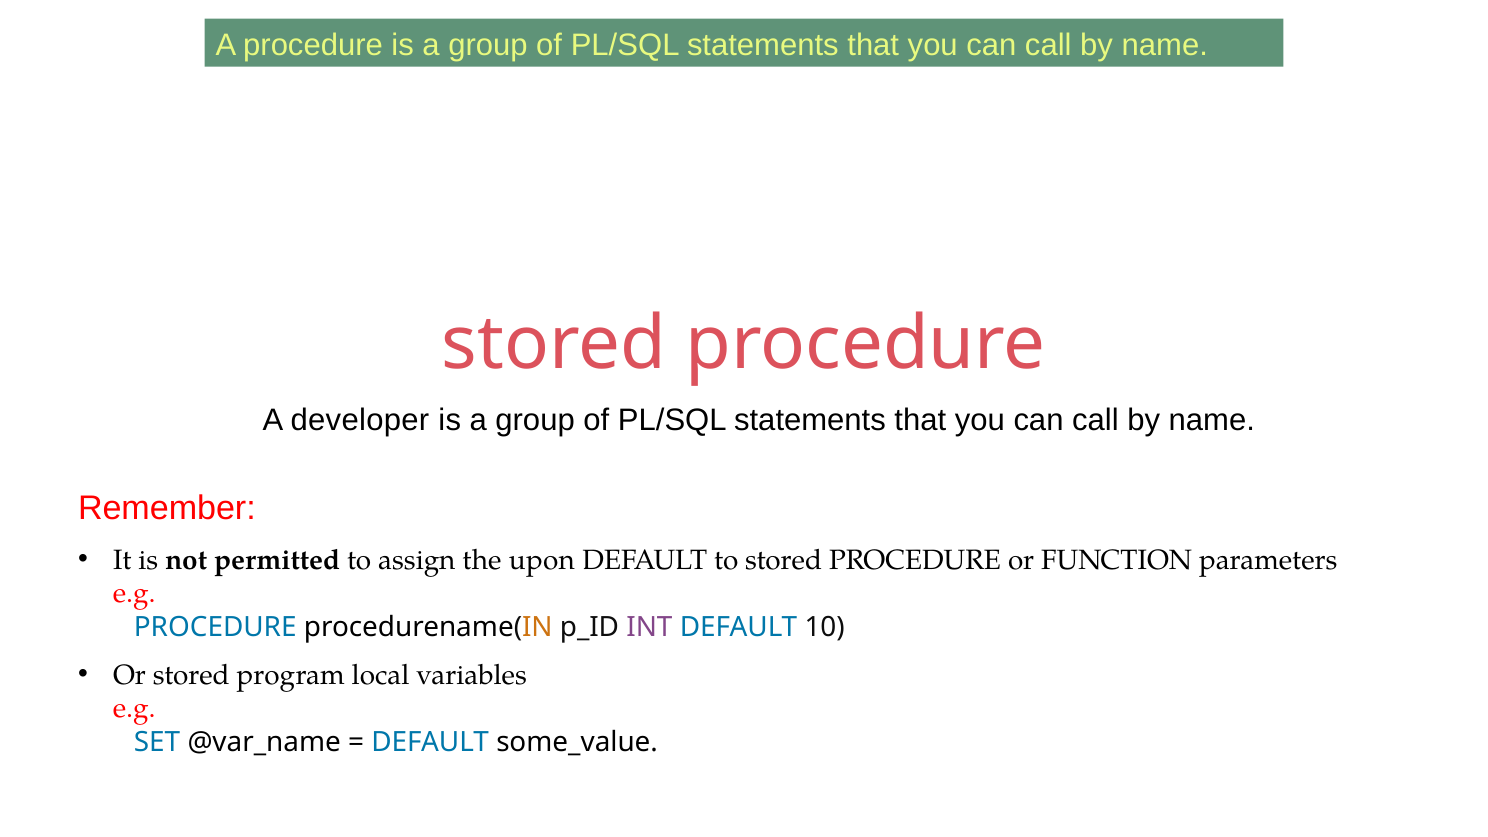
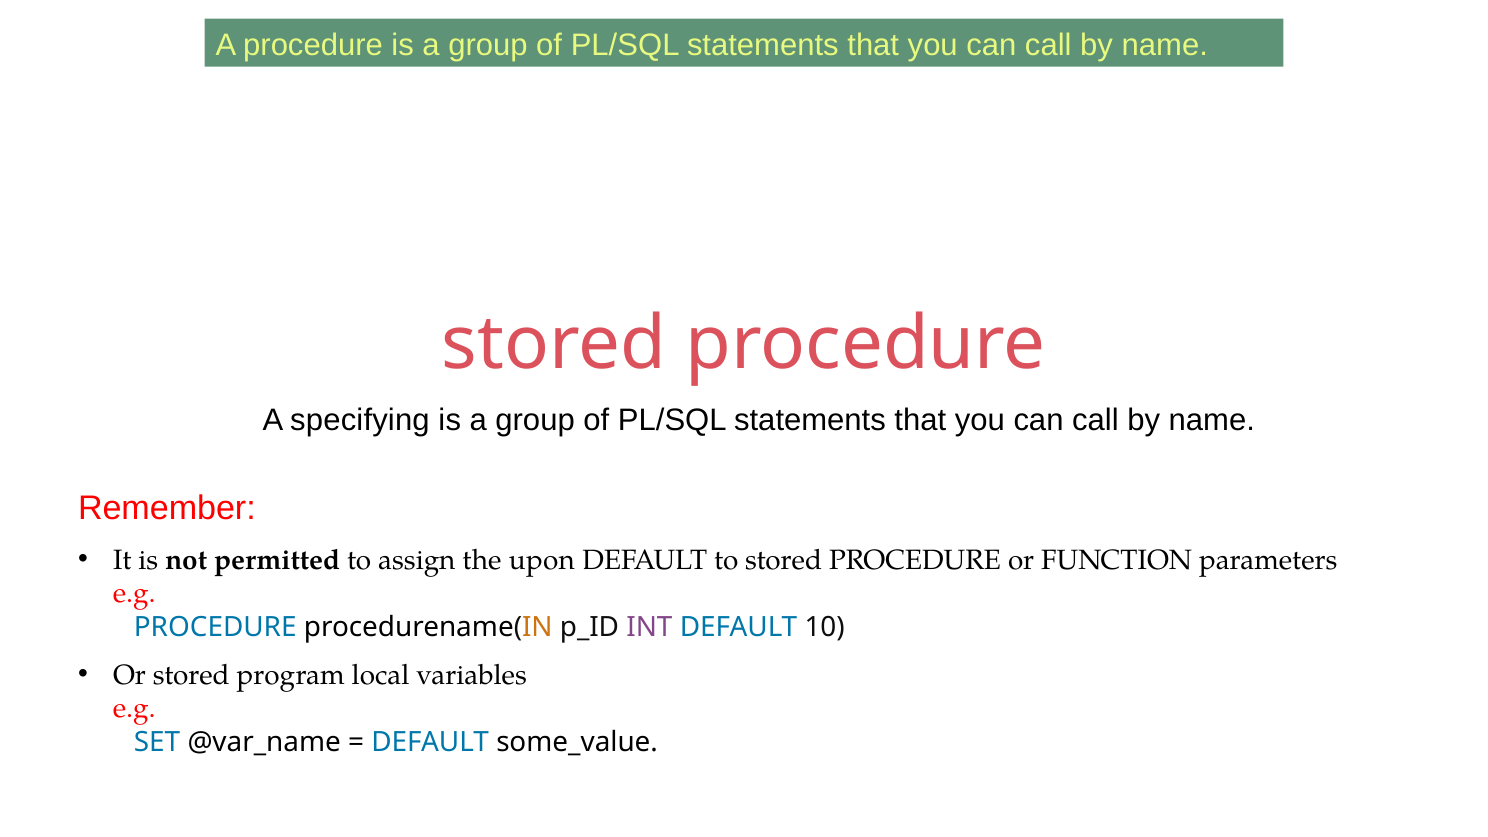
developer: developer -> specifying
